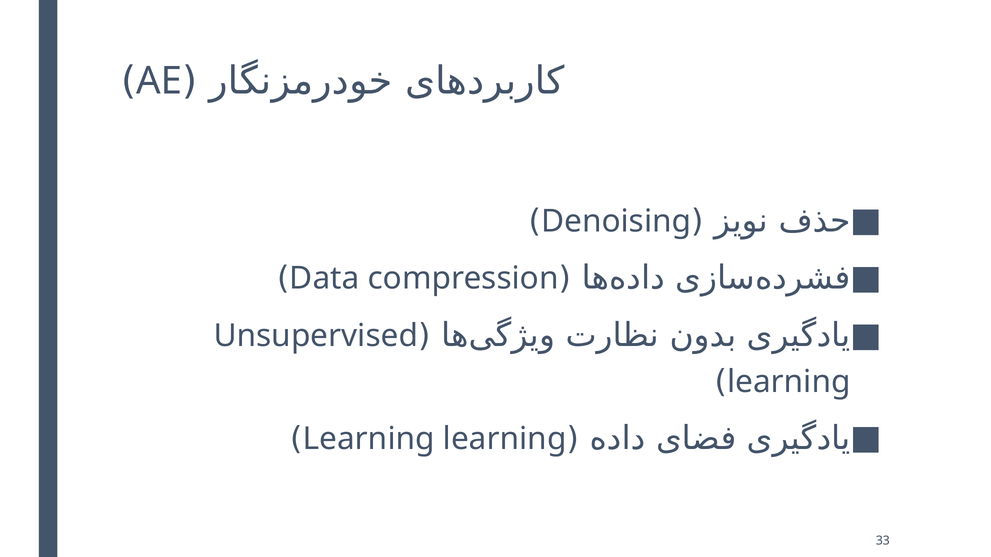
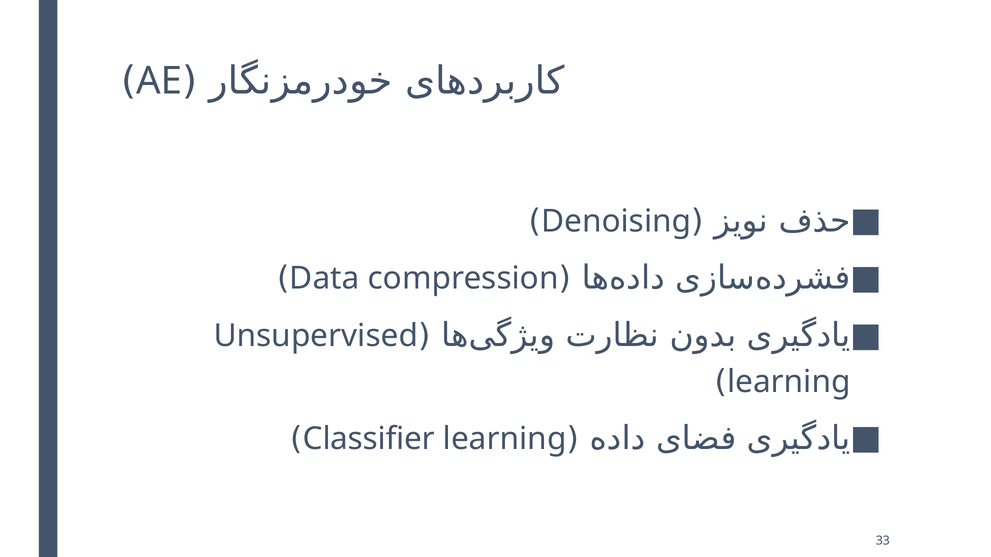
Learning at (369, 439): Learning -> Classifier
